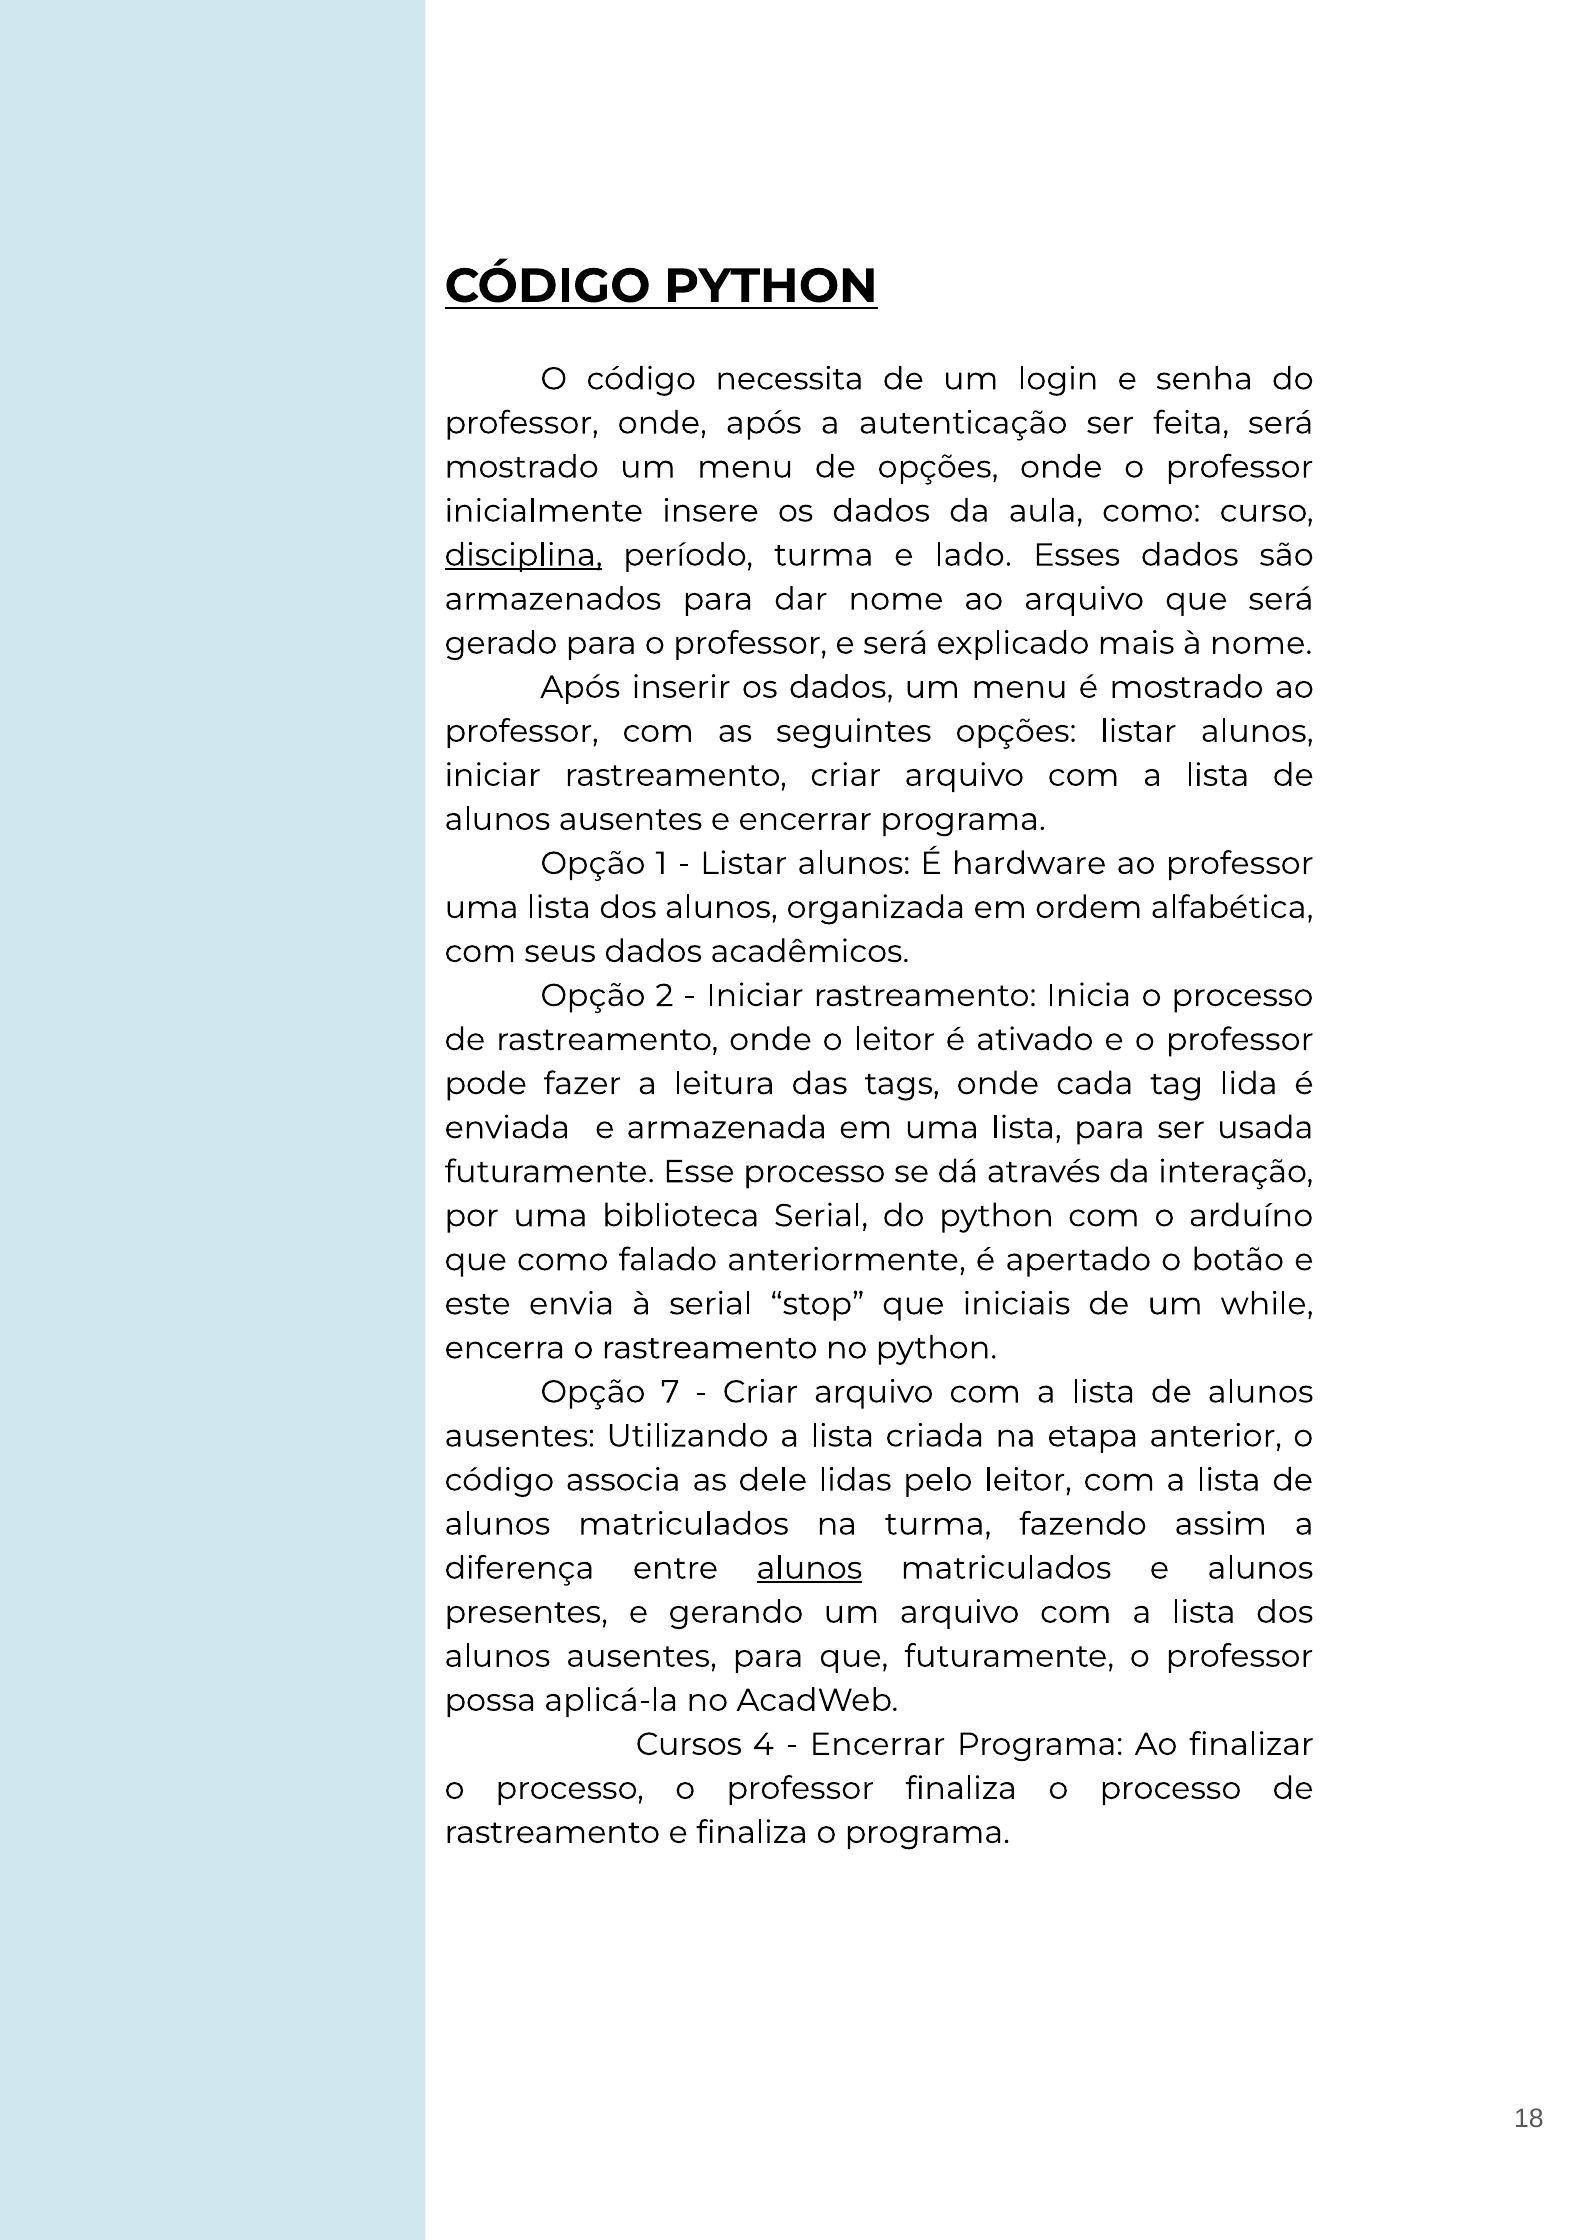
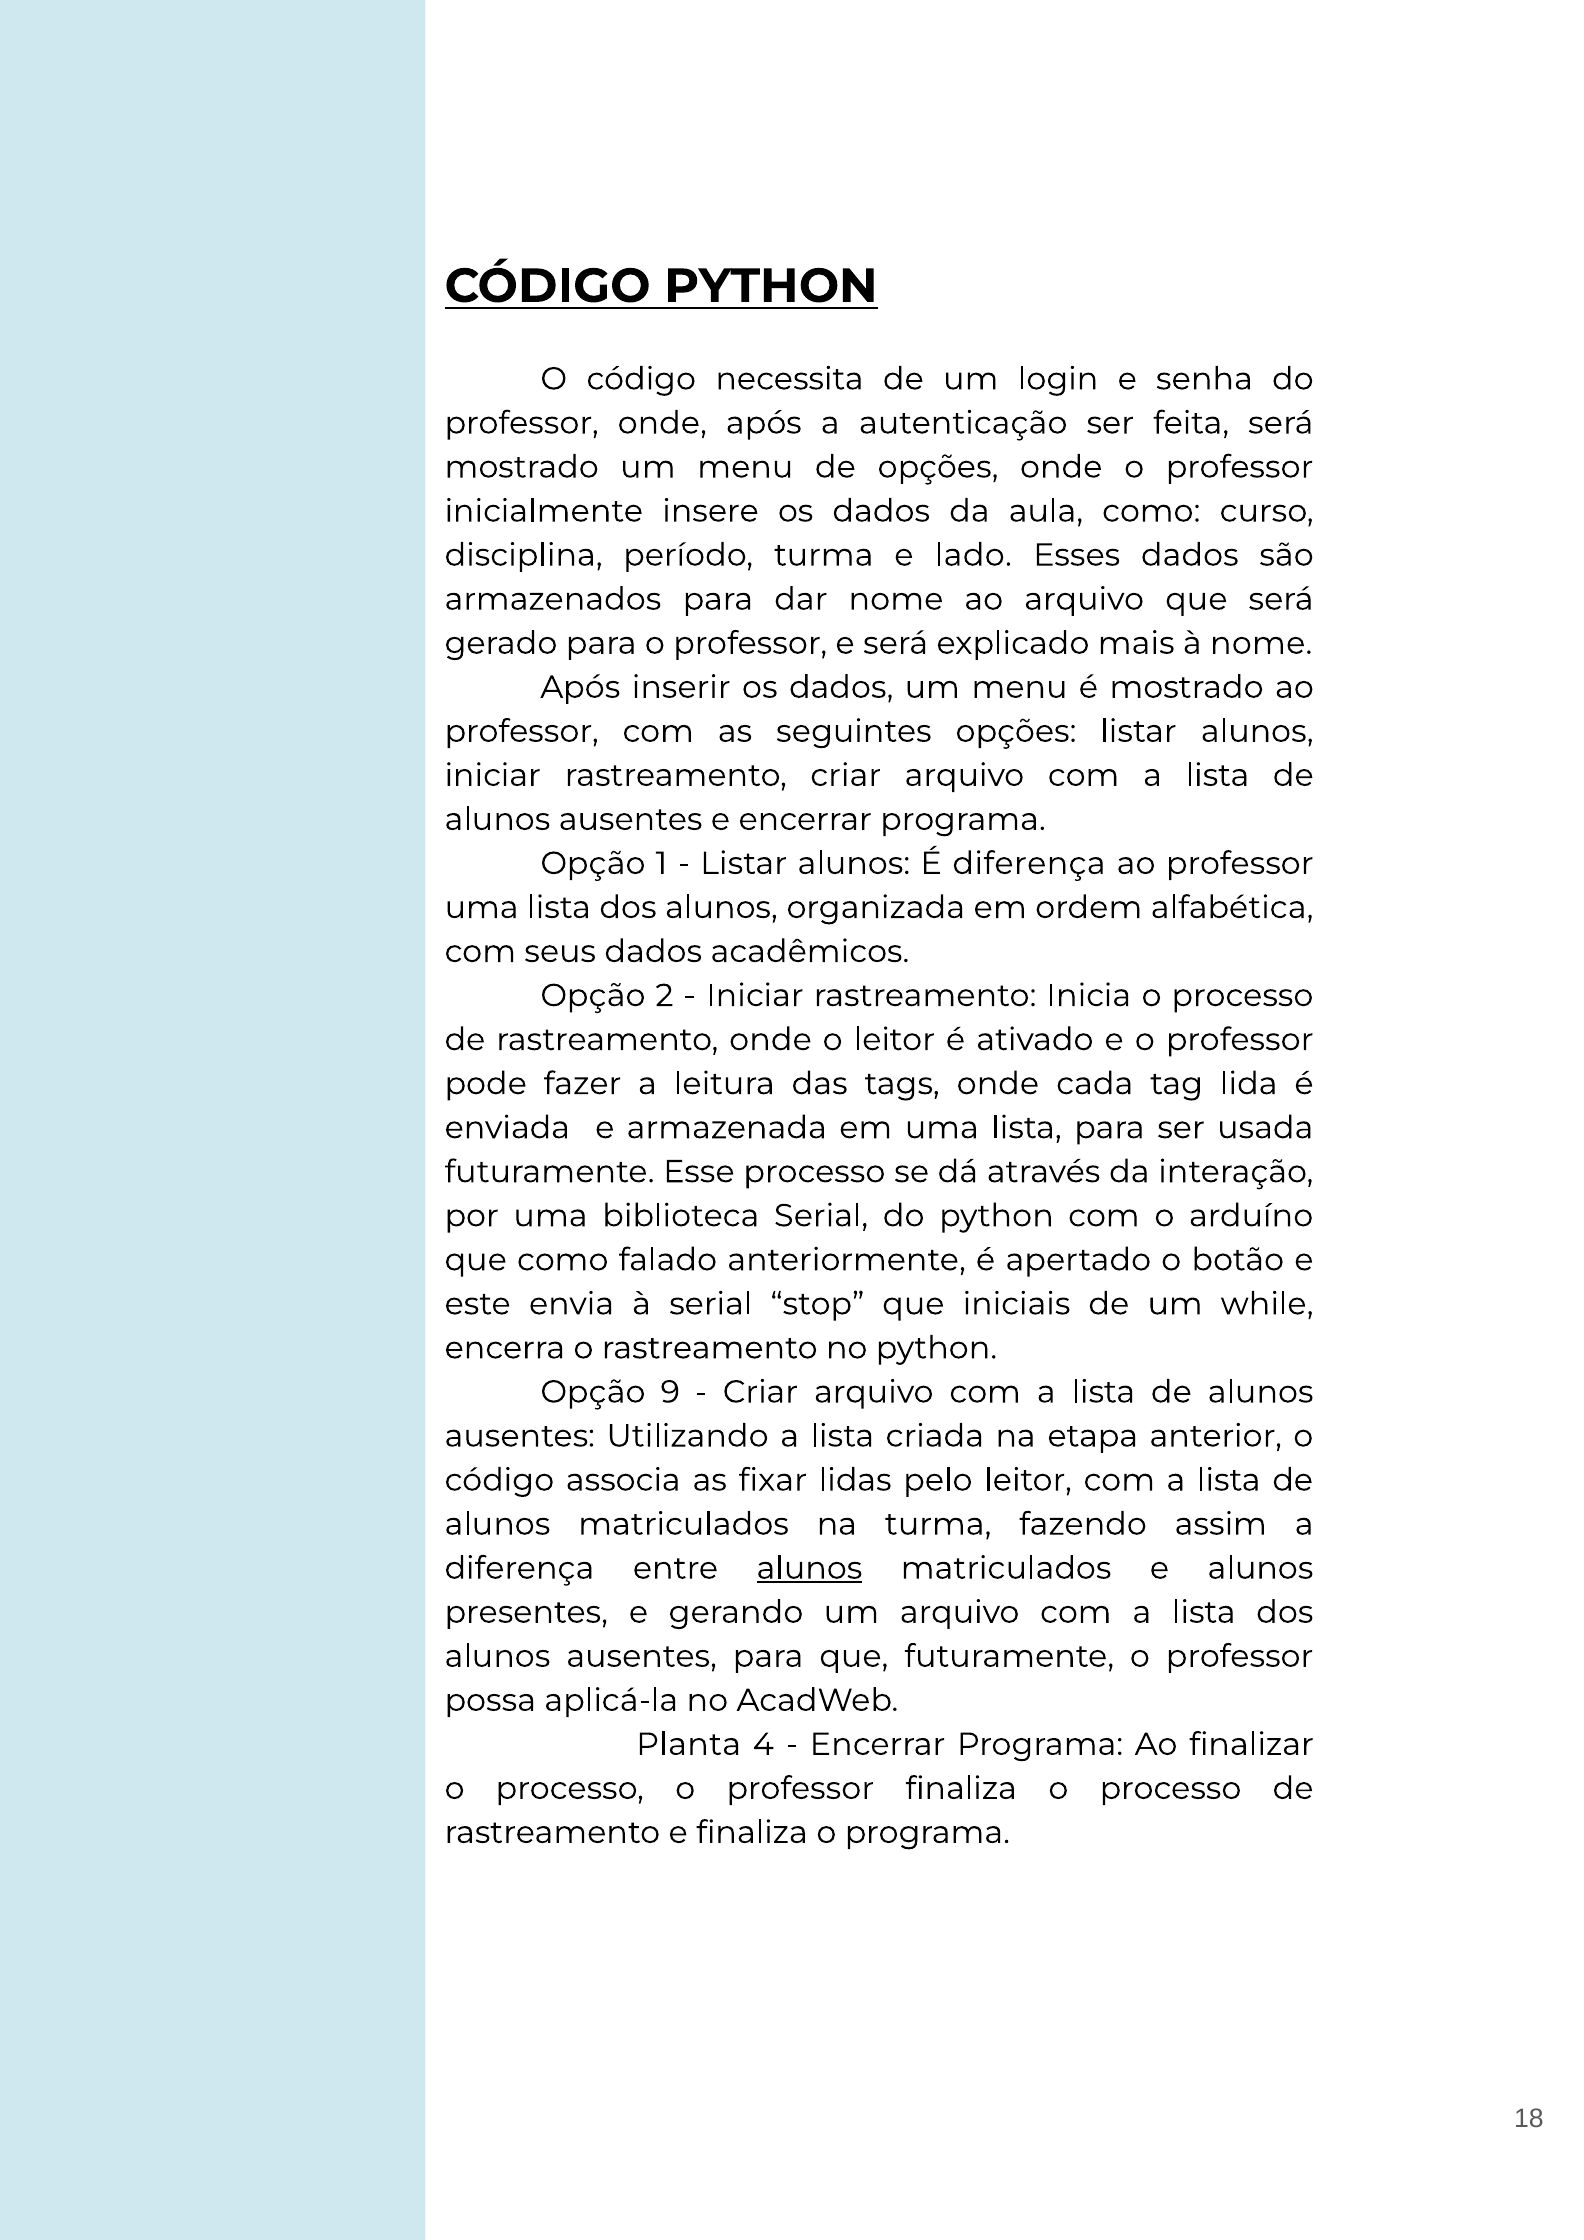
disciplina underline: present -> none
É hardware: hardware -> diferença
7: 7 -> 9
dele: dele -> fixar
Cursos: Cursos -> Planta
